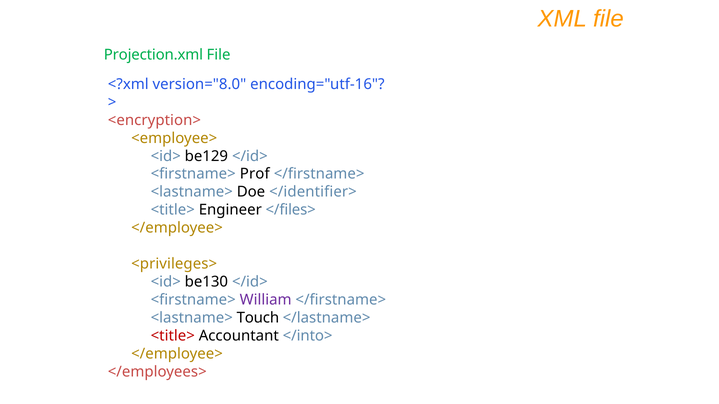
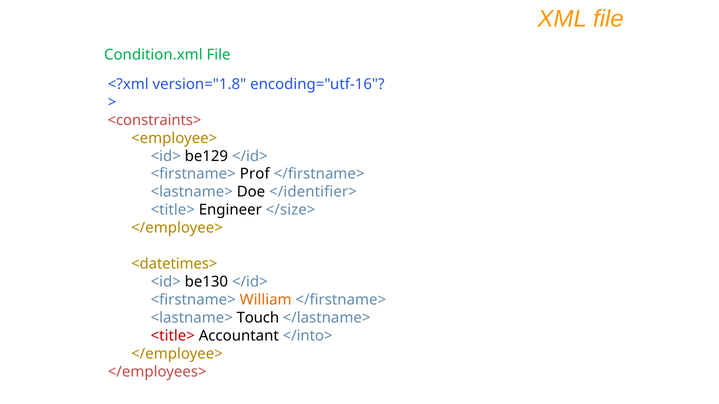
Projection.xml: Projection.xml -> Condition.xml
version="8.0: version="8.0 -> version="1.8
<encryption>: <encryption> -> <constraints>
</files>: </files> -> </size>
<privileges>: <privileges> -> <datetimes>
William colour: purple -> orange
